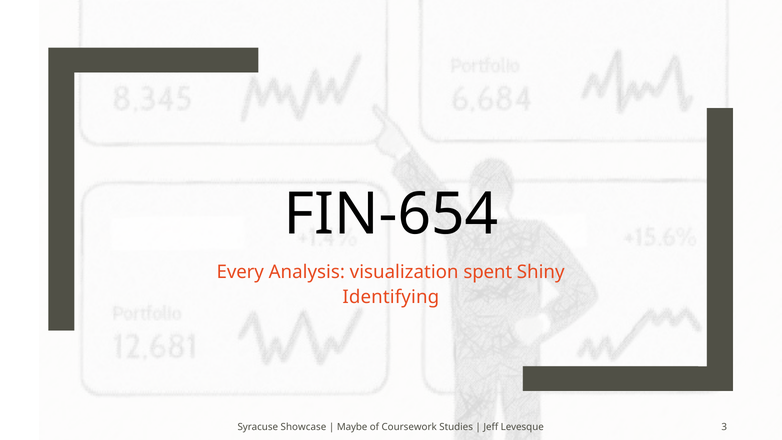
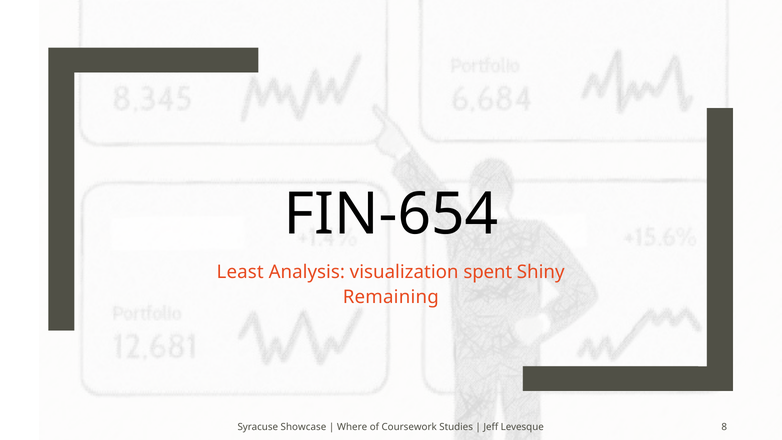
Every: Every -> Least
Identifying: Identifying -> Remaining
Maybe: Maybe -> Where
3: 3 -> 8
